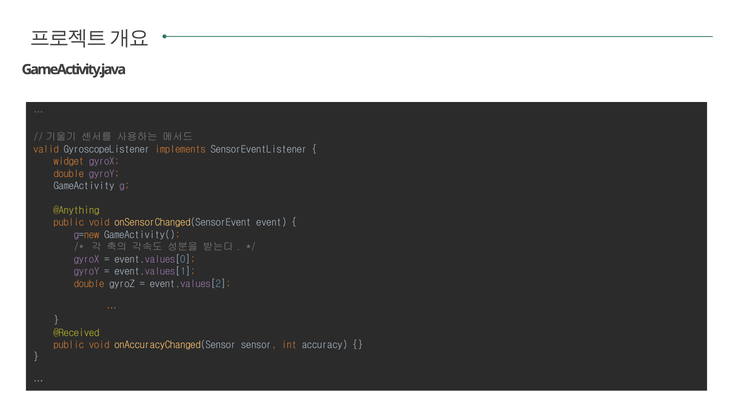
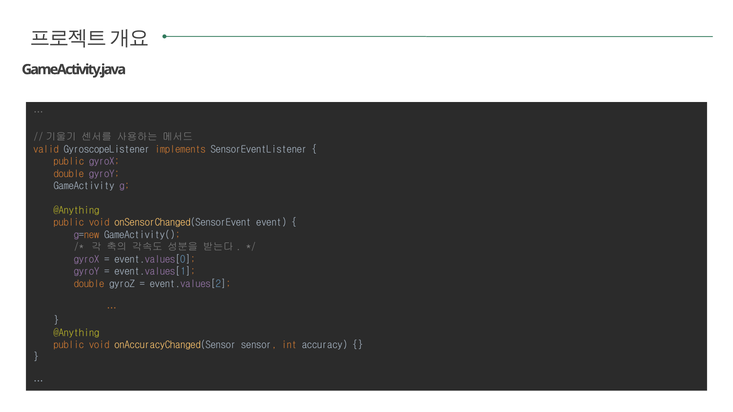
widget at (69, 162): widget -> public
@Received at (76, 333): @Received -> @Anything
